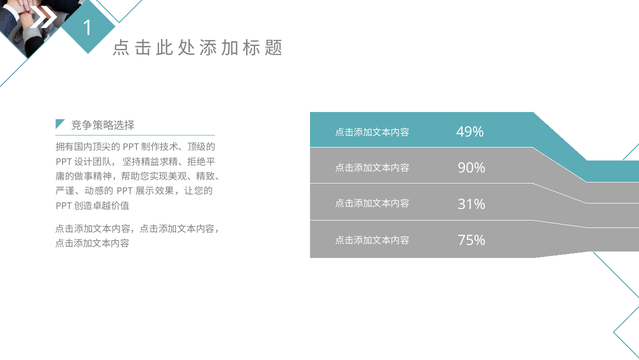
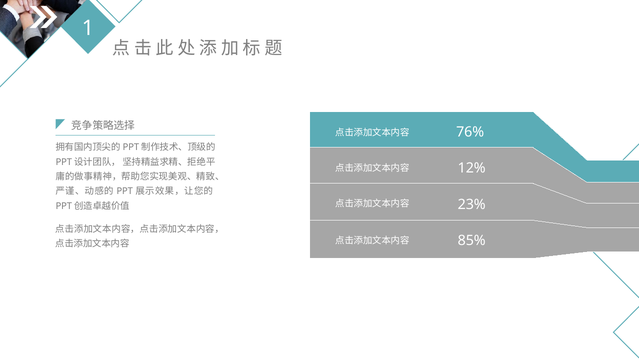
49%: 49% -> 76%
90%: 90% -> 12%
31%: 31% -> 23%
75%: 75% -> 85%
